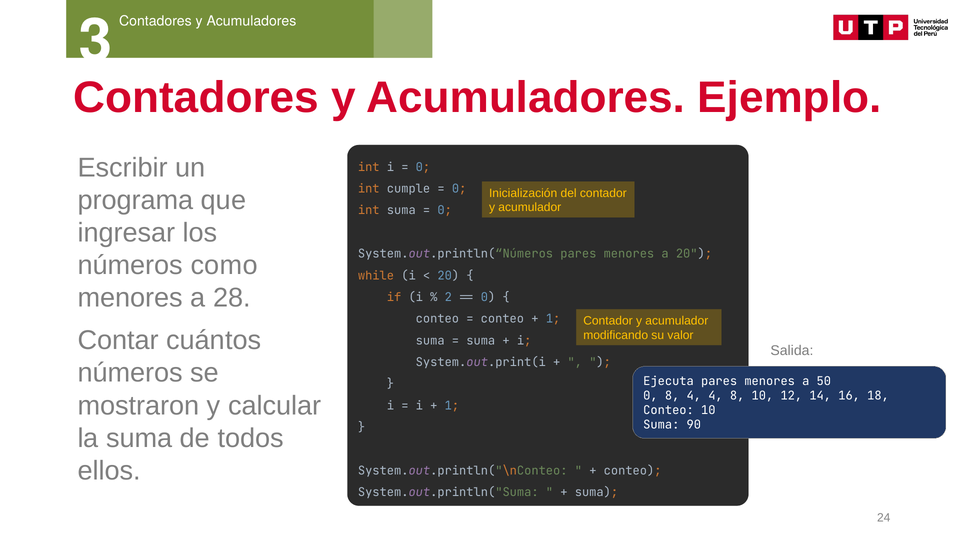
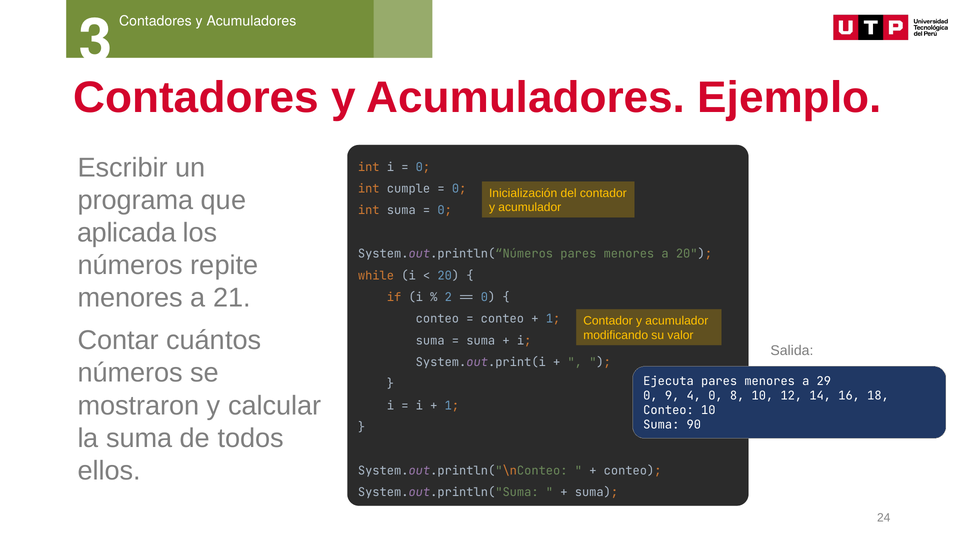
ingresar: ingresar -> aplicada
como: como -> repite
28: 28 -> 21
50: 50 -> 29
0 8: 8 -> 9
4 4: 4 -> 0
